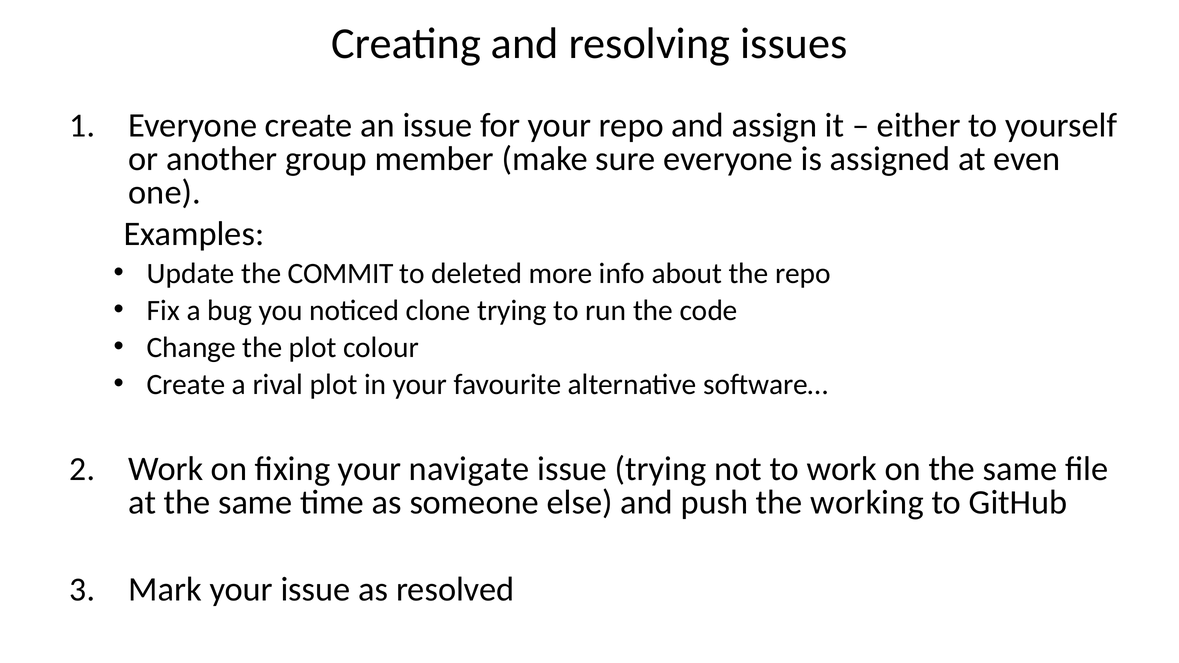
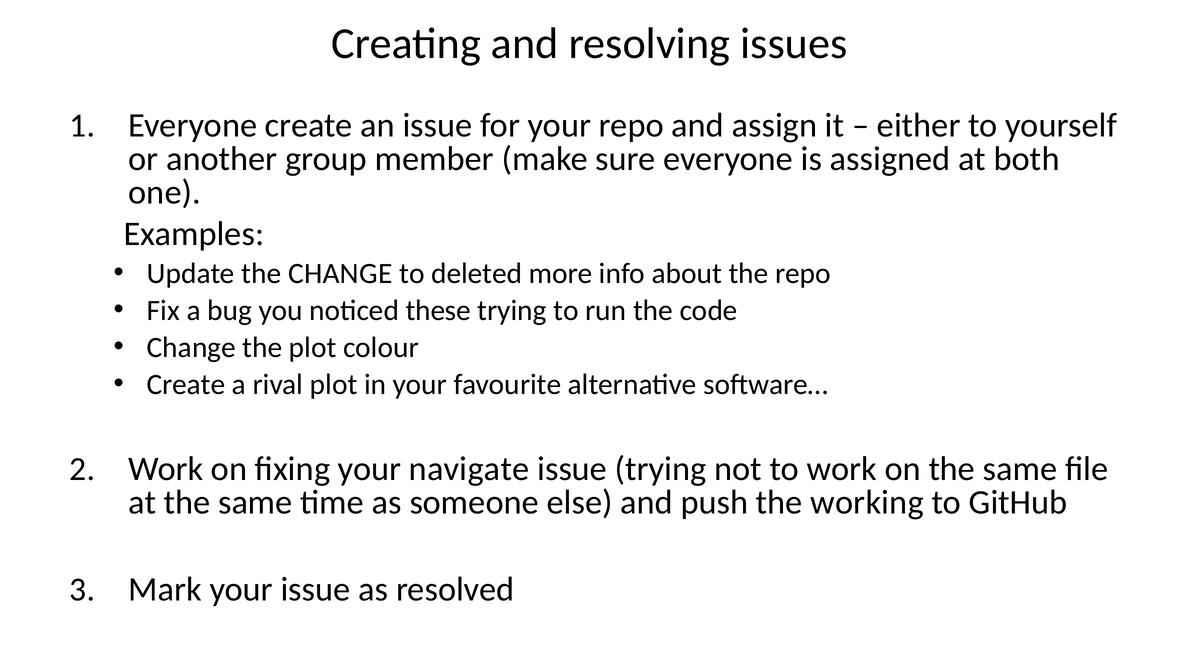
even: even -> both
the COMMIT: COMMIT -> CHANGE
clone: clone -> these
